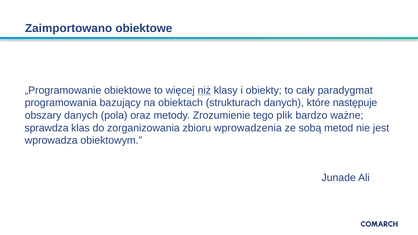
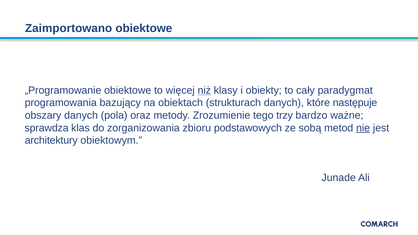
plik: plik -> trzy
wprowadzenia: wprowadzenia -> podstawowych
nie underline: none -> present
wprowadza: wprowadza -> architektury
